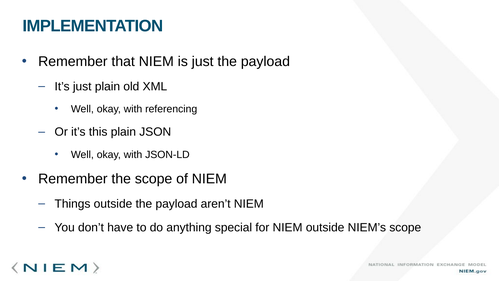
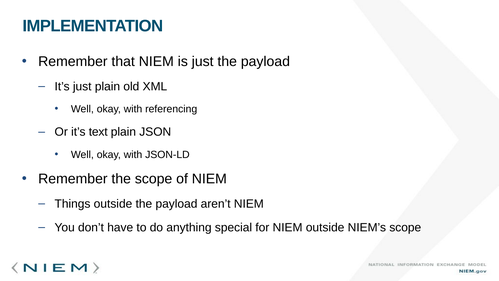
this: this -> text
